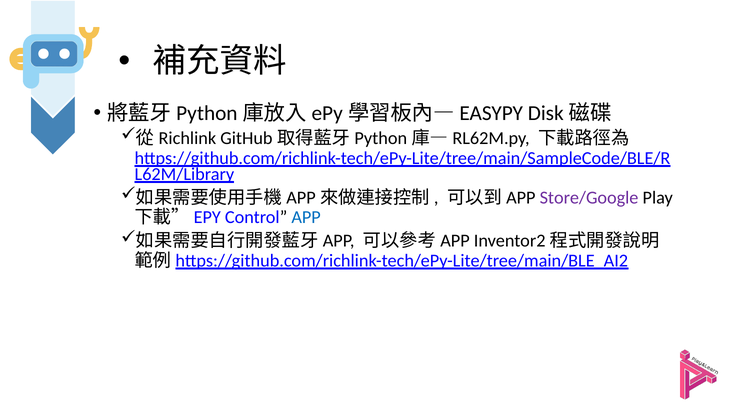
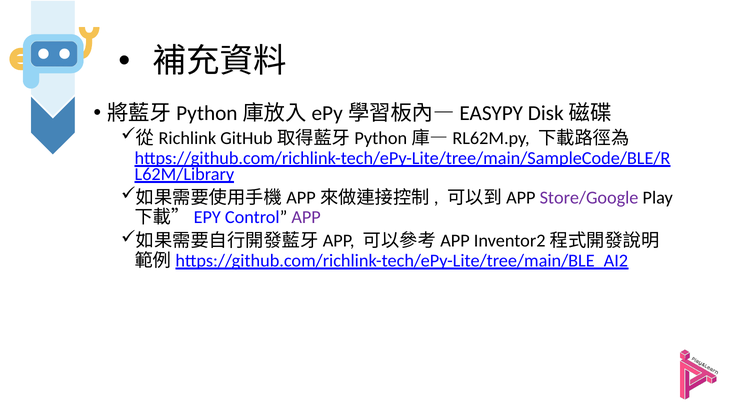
APP colour: blue -> purple
